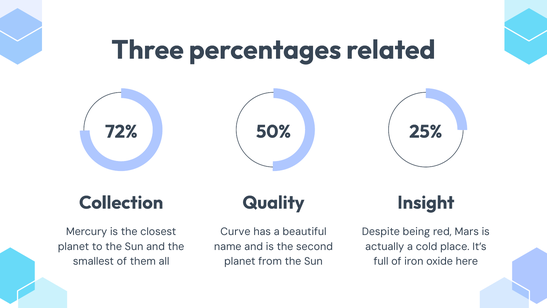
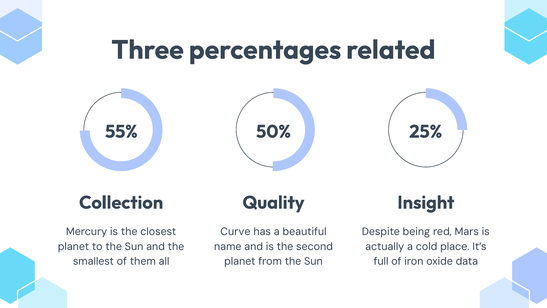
72%: 72% -> 55%
here: here -> data
